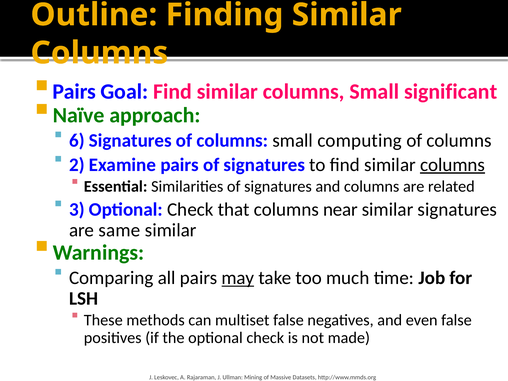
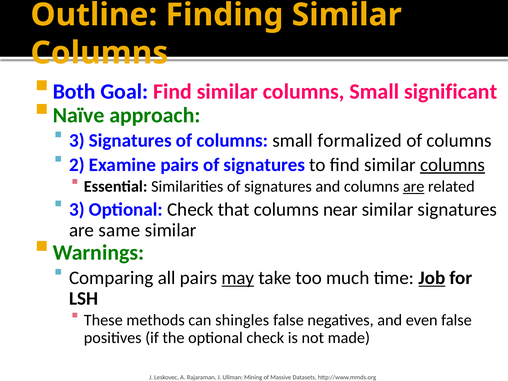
Pairs at (74, 92): Pairs -> Both
6 at (77, 141): 6 -> 3
computing: computing -> formalized
are at (414, 187) underline: none -> present
Job underline: none -> present
multiset: multiset -> shingles
